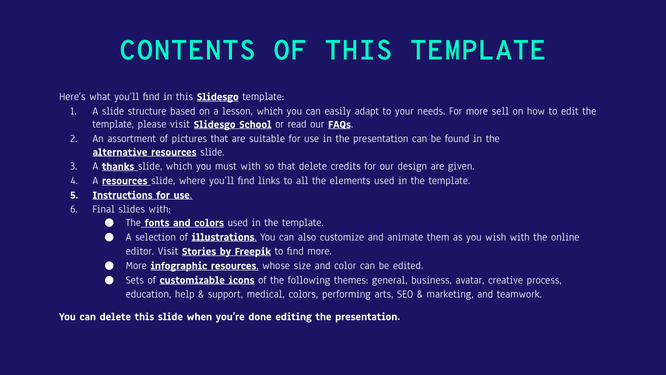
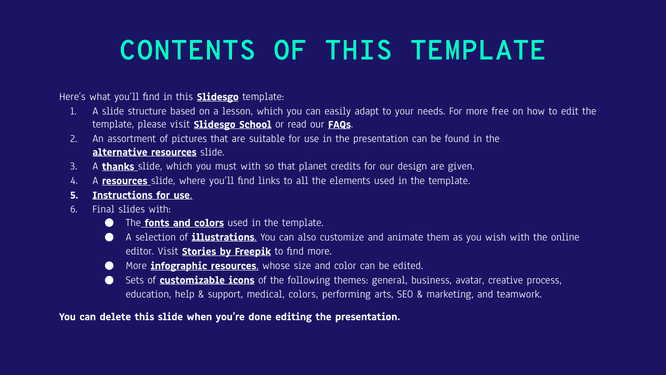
sell: sell -> free
that delete: delete -> planet
